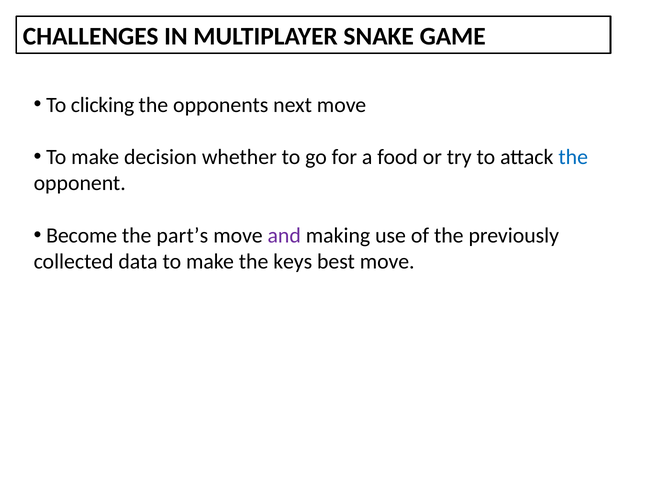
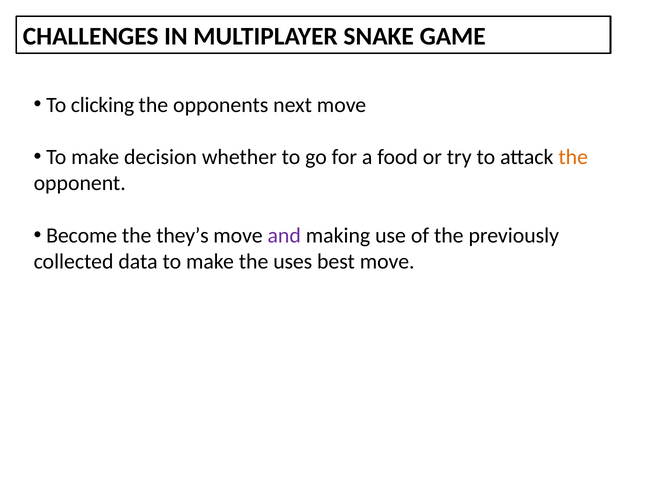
the at (573, 157) colour: blue -> orange
part’s: part’s -> they’s
keys: keys -> uses
